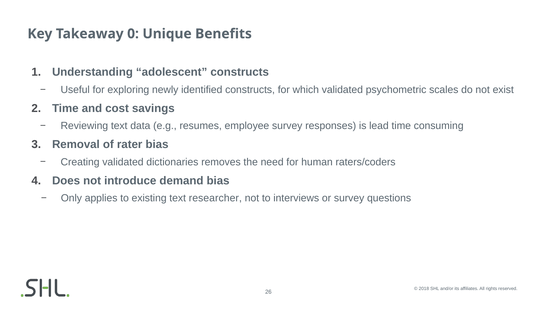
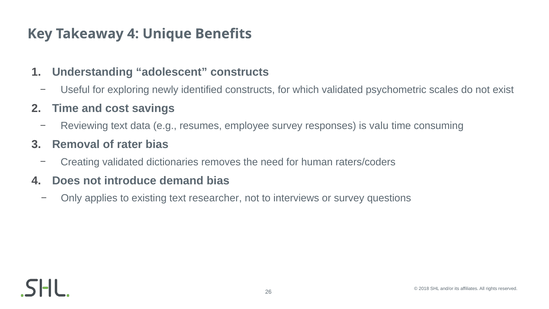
Takeaway 0: 0 -> 4
lead: lead -> valu
